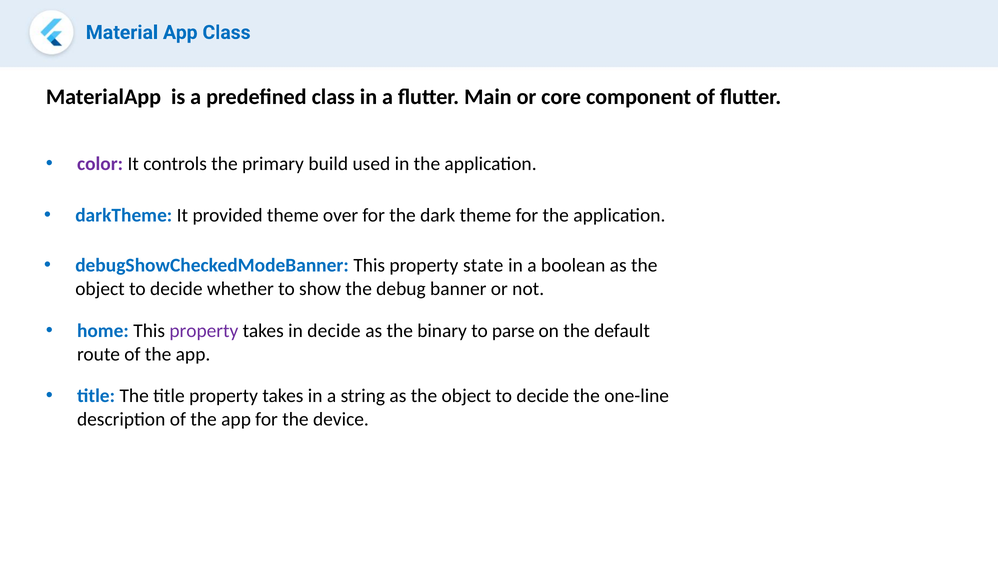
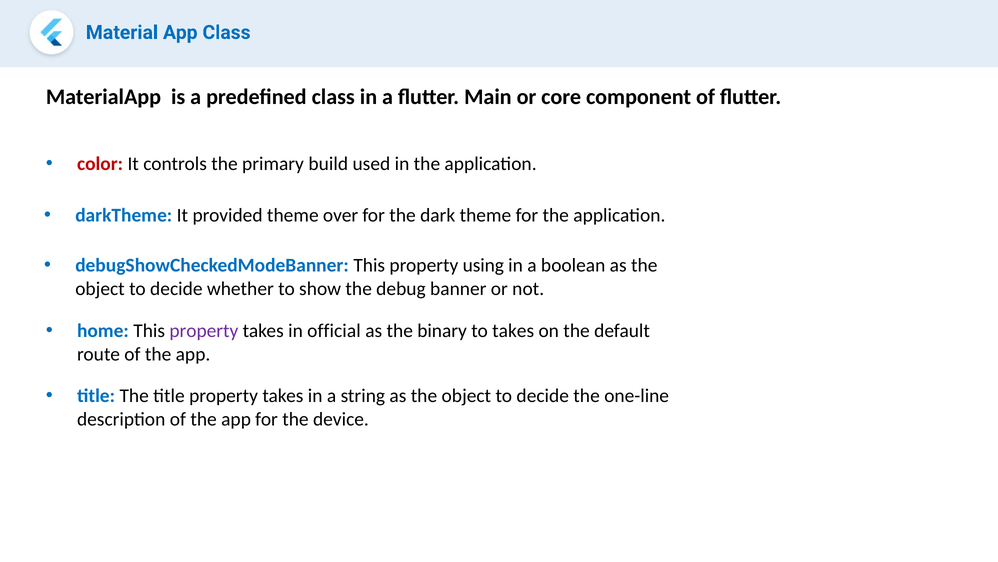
color colour: purple -> red
state: state -> using
in decide: decide -> official
to parse: parse -> takes
